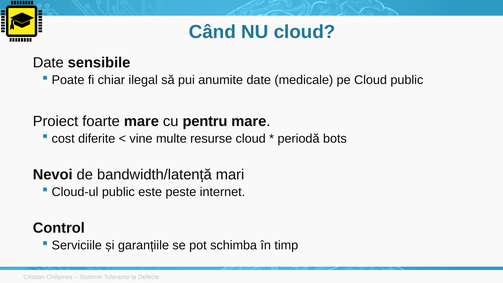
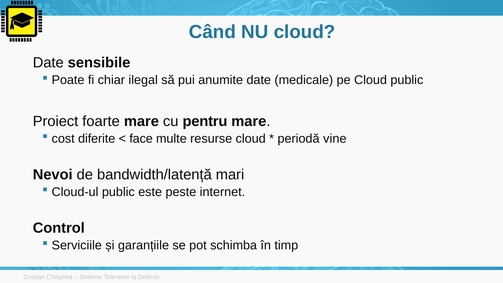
vine: vine -> face
bots: bots -> vine
